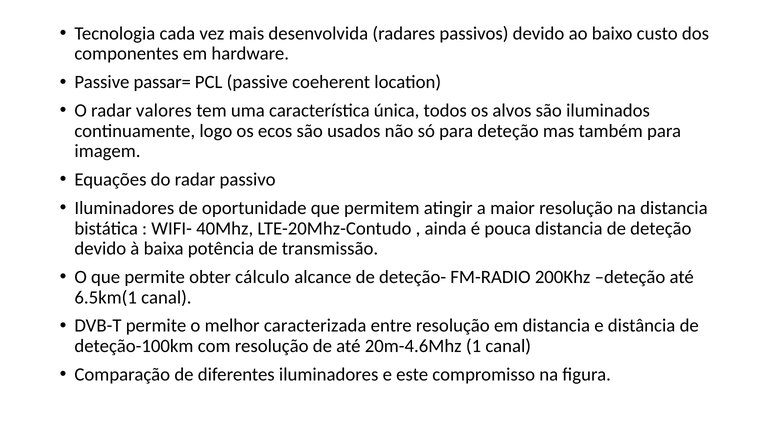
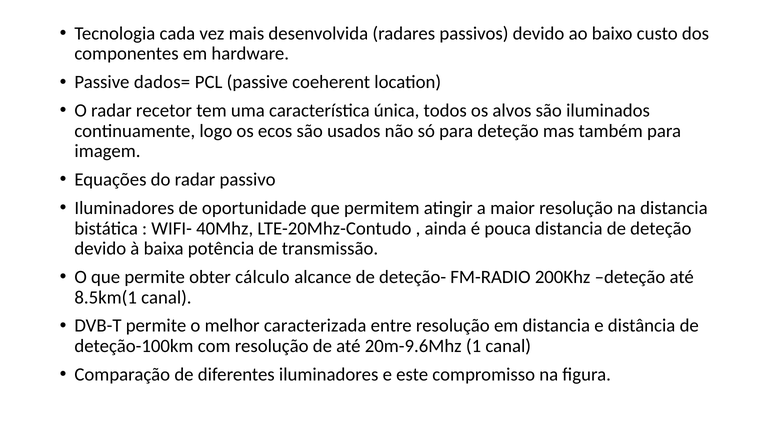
passar=: passar= -> dados=
valores: valores -> recetor
6.5km(1: 6.5km(1 -> 8.5km(1
20m-4.6Mhz: 20m-4.6Mhz -> 20m-9.6Mhz
